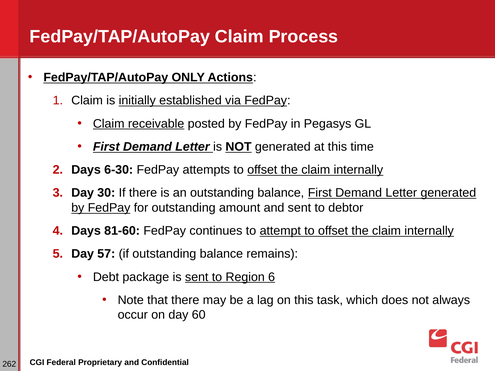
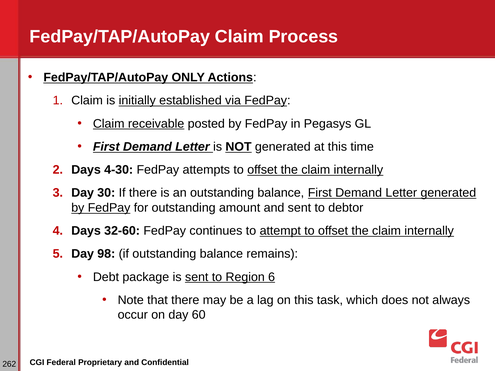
6-30: 6-30 -> 4-30
81-60: 81-60 -> 32-60
57: 57 -> 98
